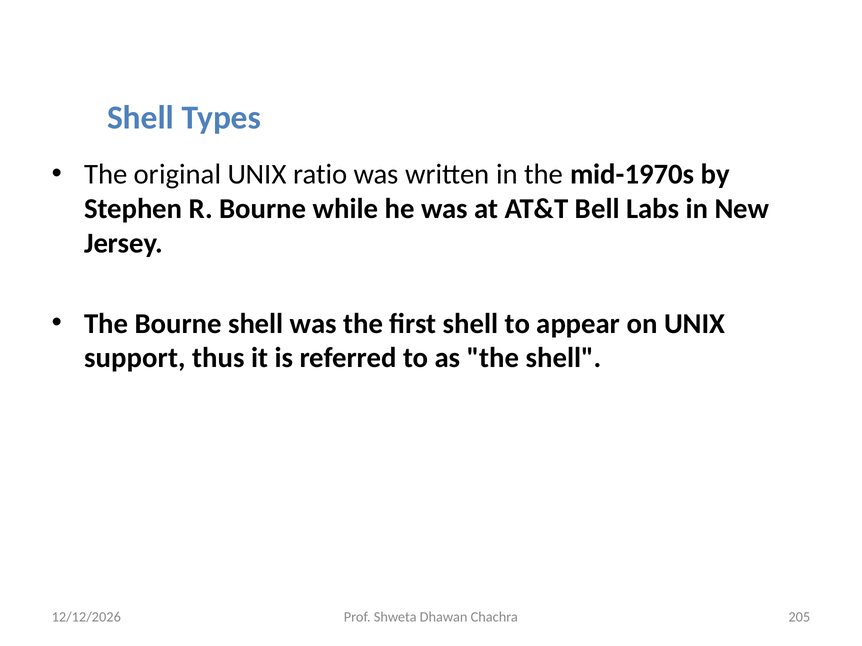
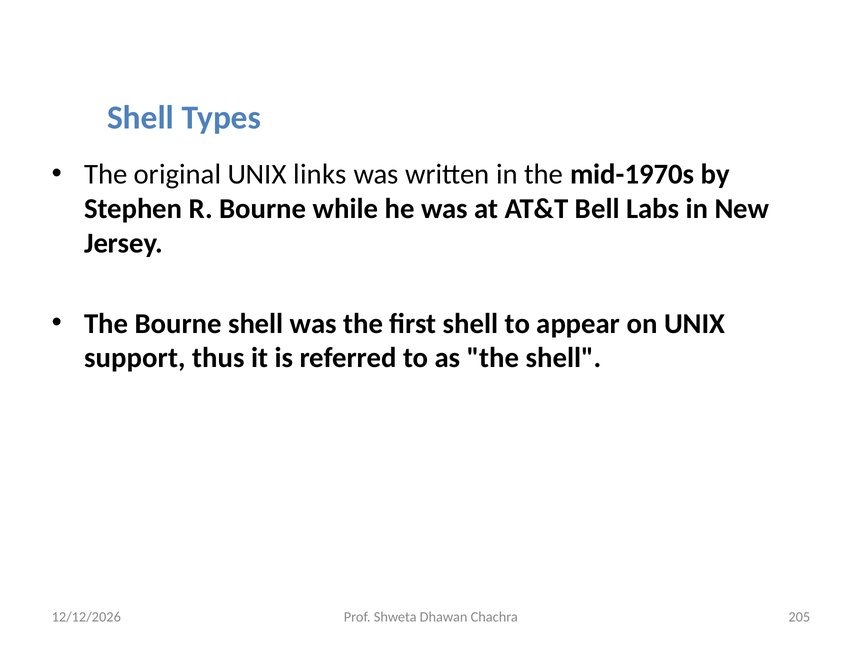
ratio: ratio -> links
